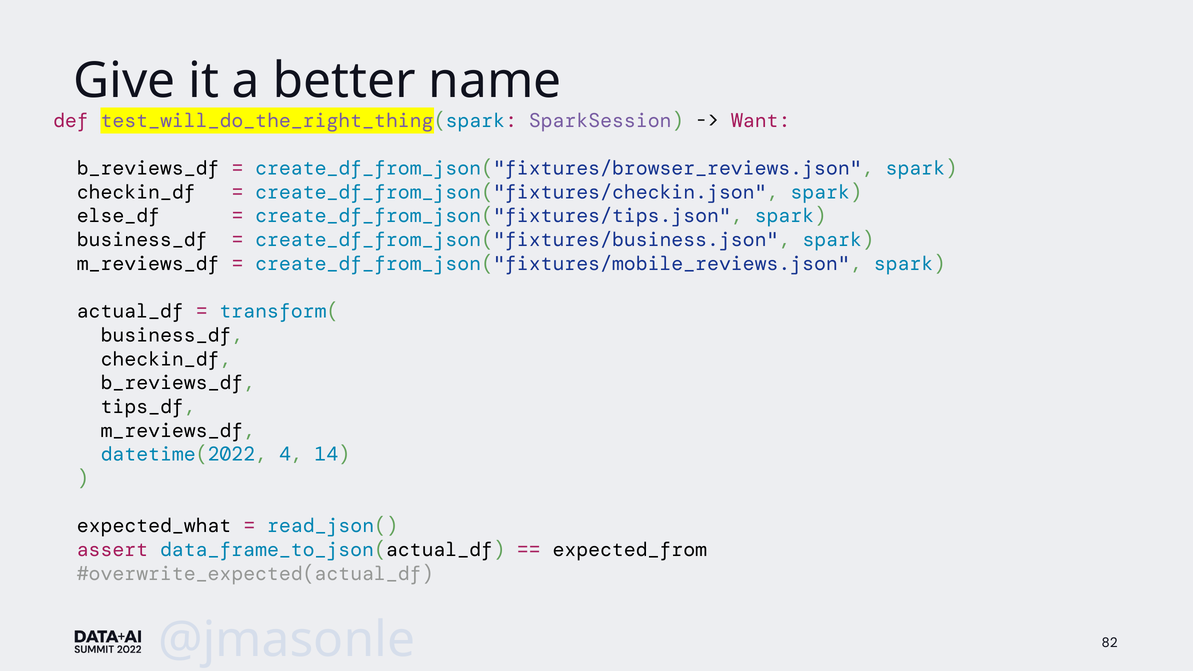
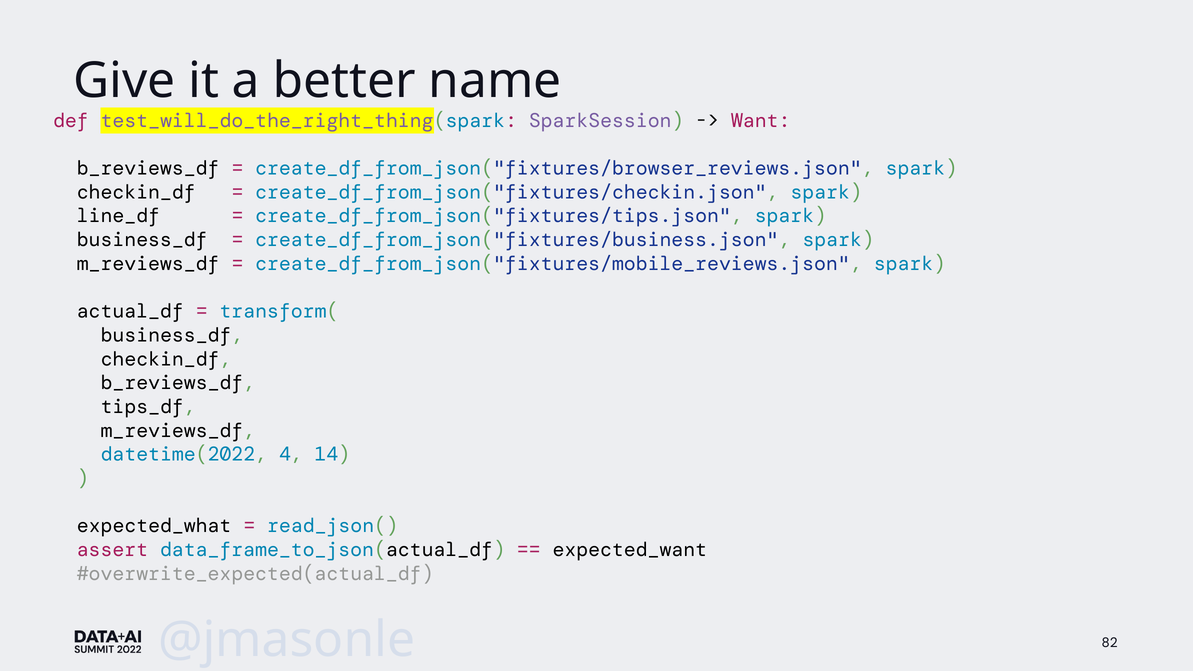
else_df: else_df -> line_df
expected_from: expected_from -> expected_want
